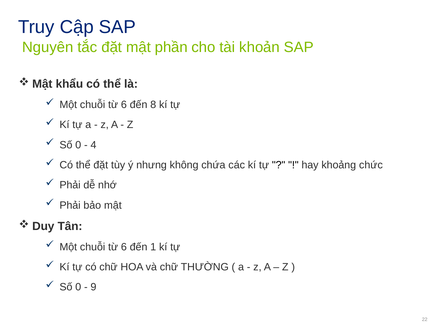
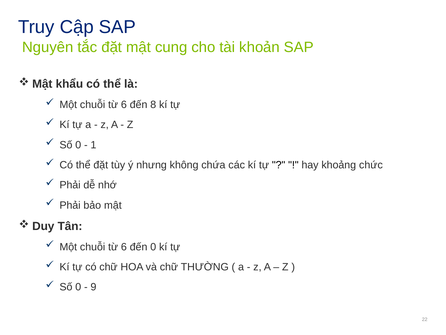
phần: phần -> cung
4: 4 -> 1
đến 1: 1 -> 0
